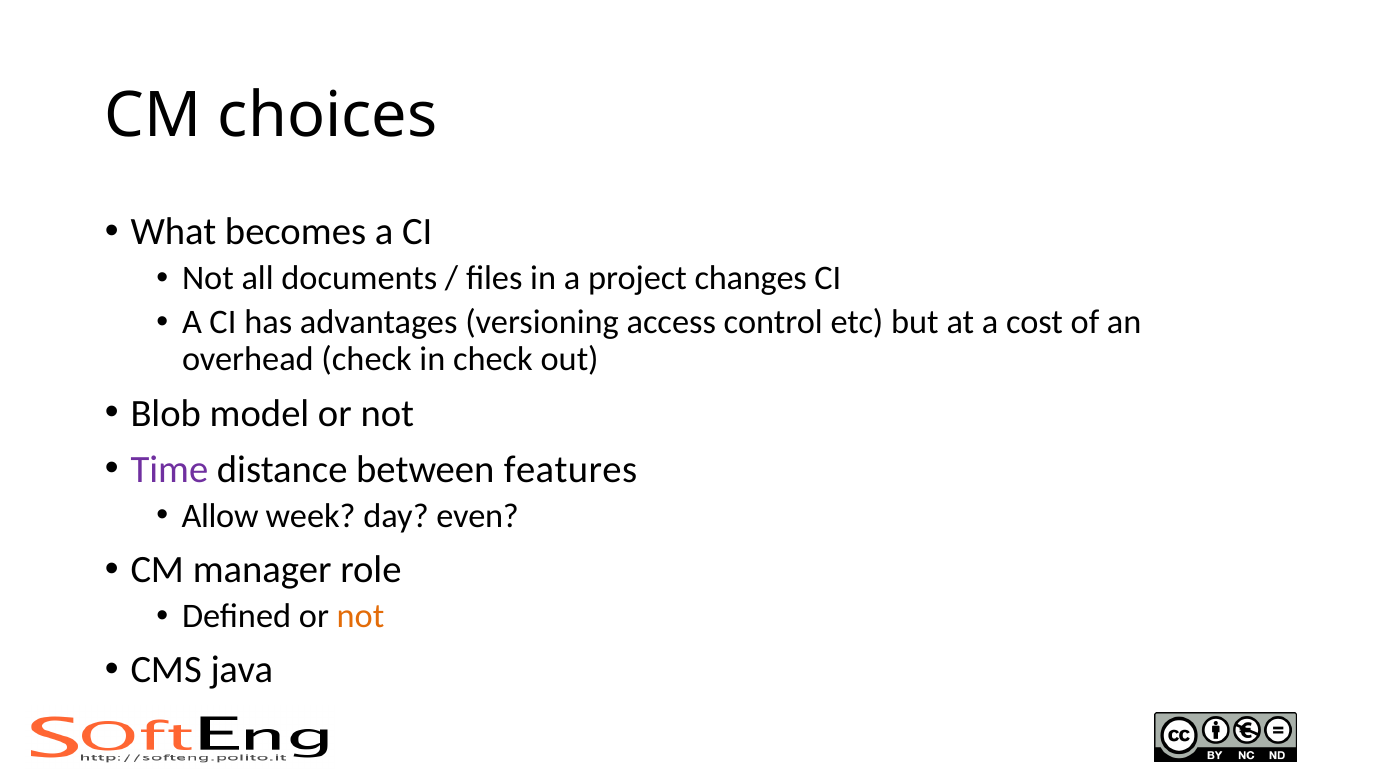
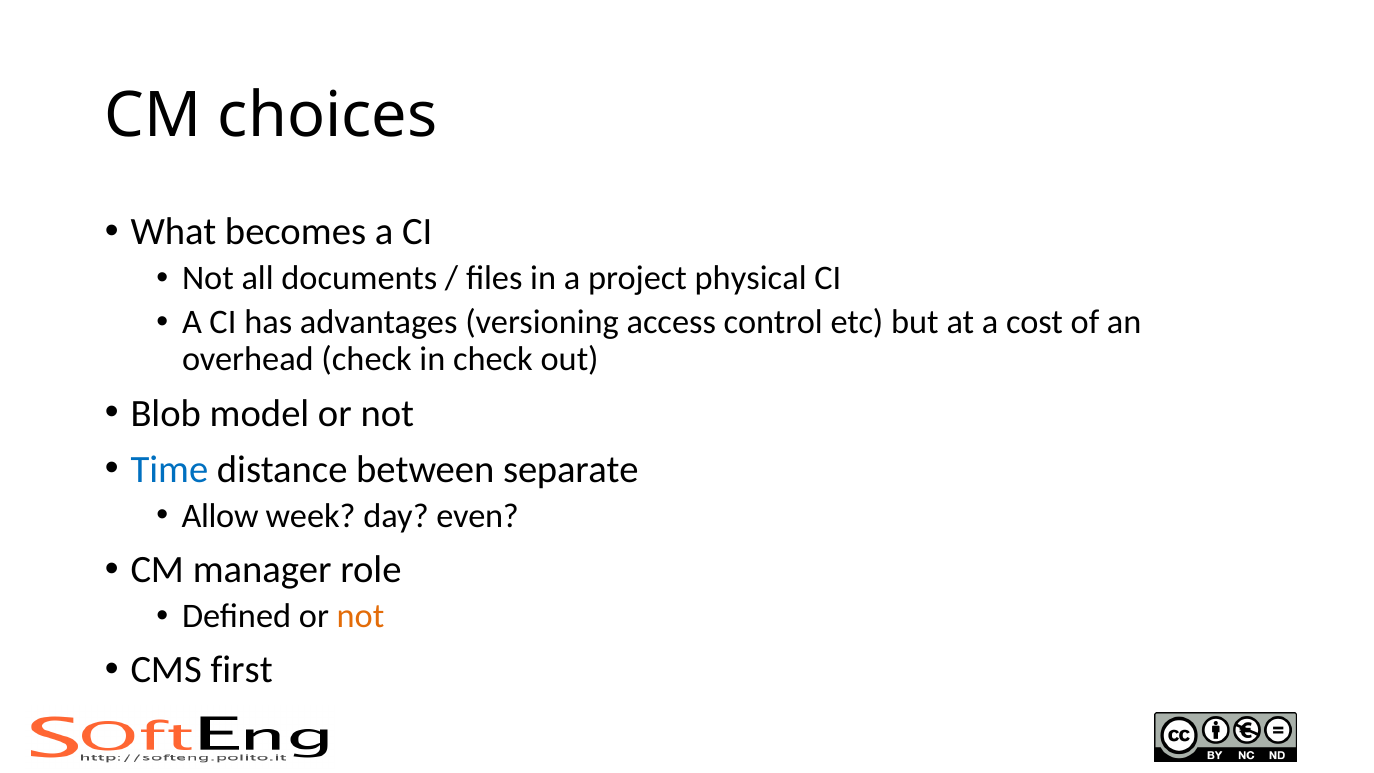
changes: changes -> physical
Time colour: purple -> blue
features: features -> separate
java: java -> first
